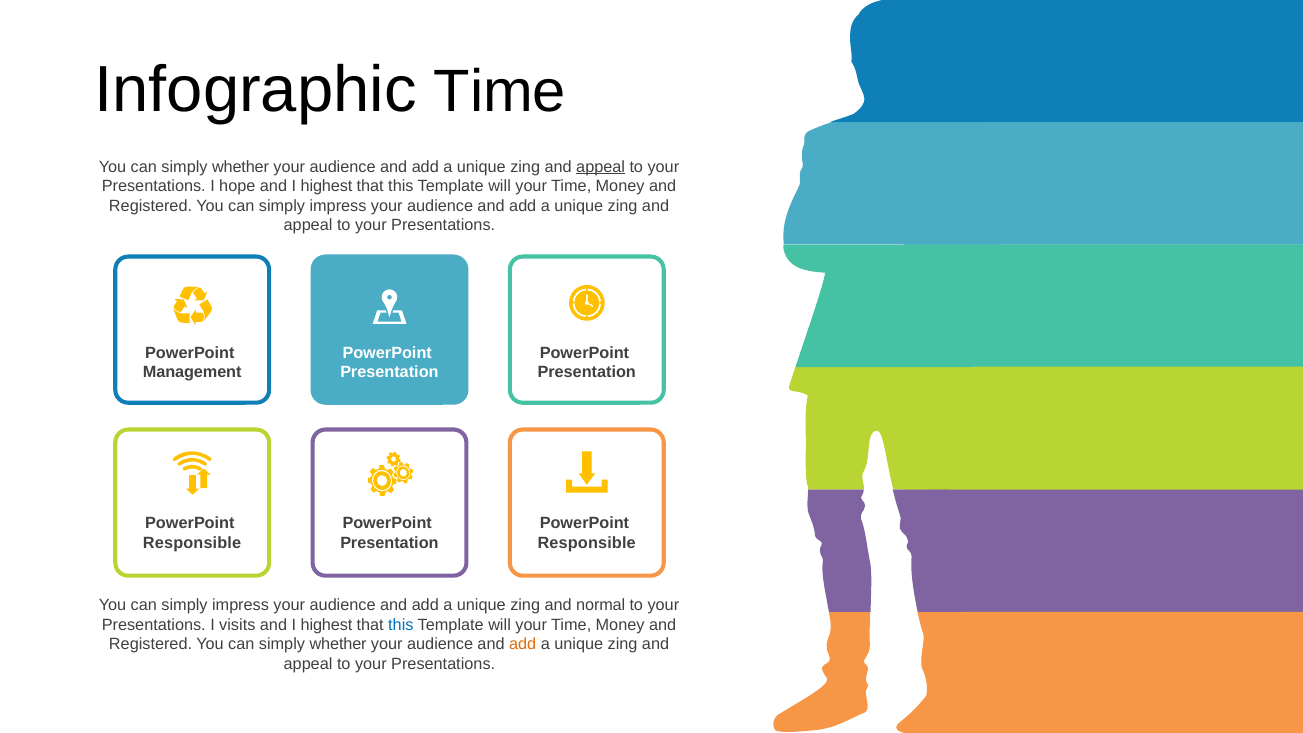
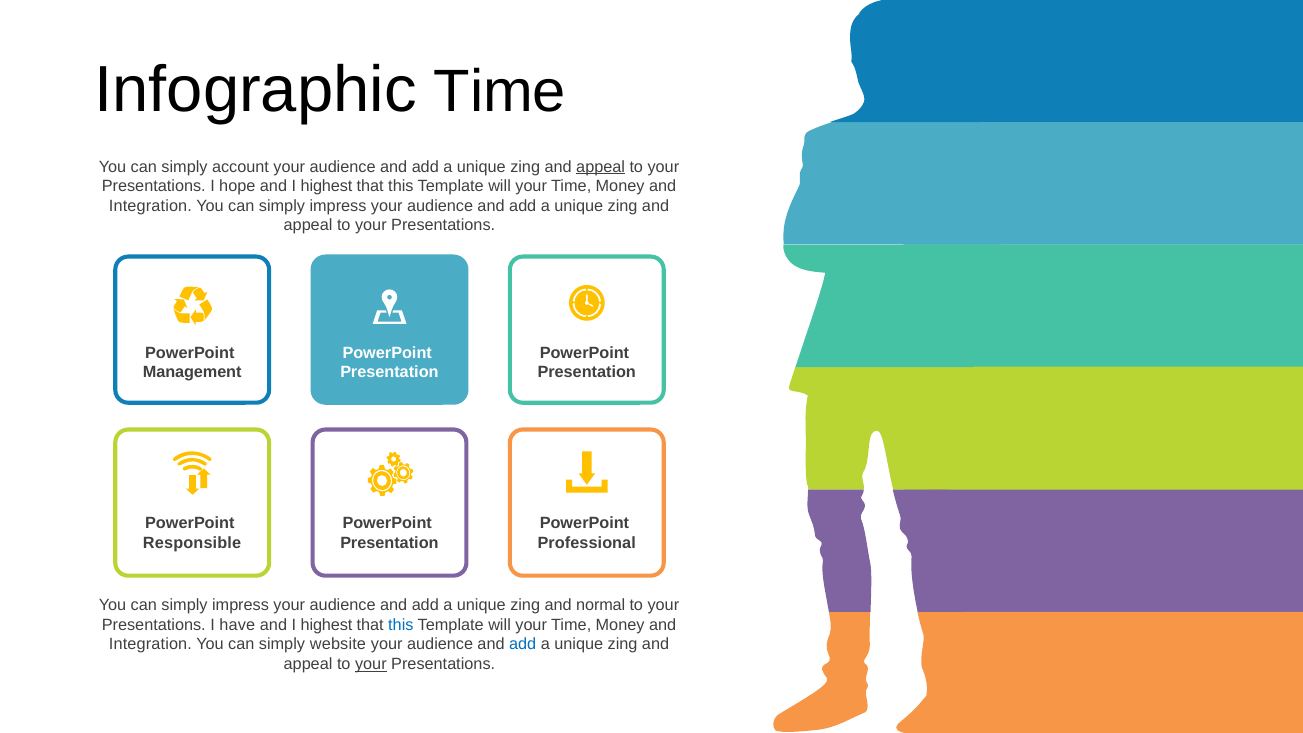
whether at (241, 167): whether -> account
Registered at (151, 206): Registered -> Integration
Responsible at (587, 543): Responsible -> Professional
visits: visits -> have
Registered at (151, 644): Registered -> Integration
whether at (338, 644): whether -> website
add at (523, 644) colour: orange -> blue
your at (371, 664) underline: none -> present
